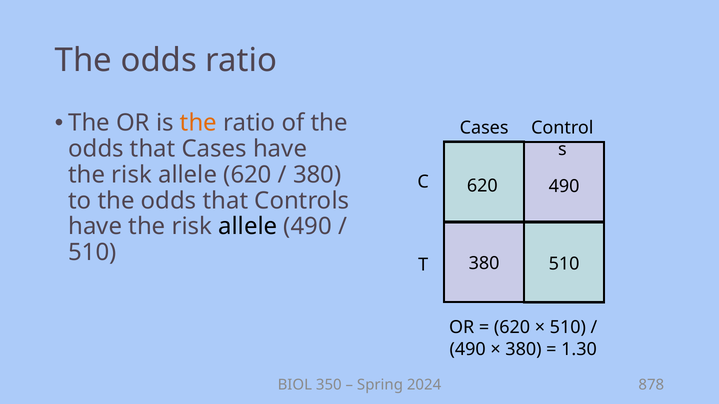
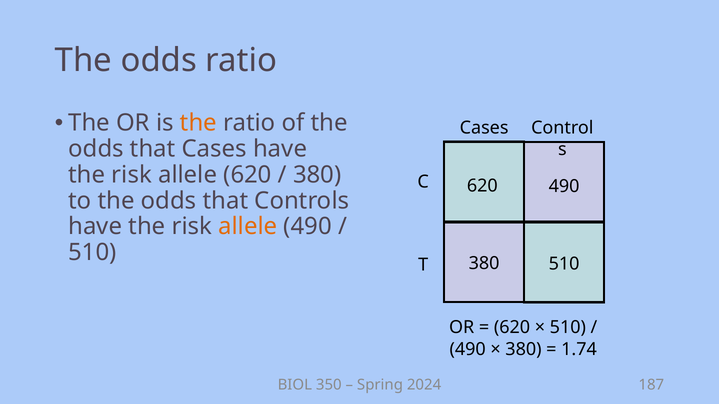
allele at (248, 227) colour: black -> orange
1.30: 1.30 -> 1.74
878: 878 -> 187
